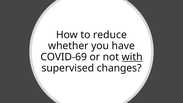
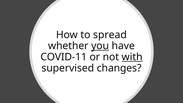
reduce: reduce -> spread
you underline: none -> present
COVID-69: COVID-69 -> COVID-11
